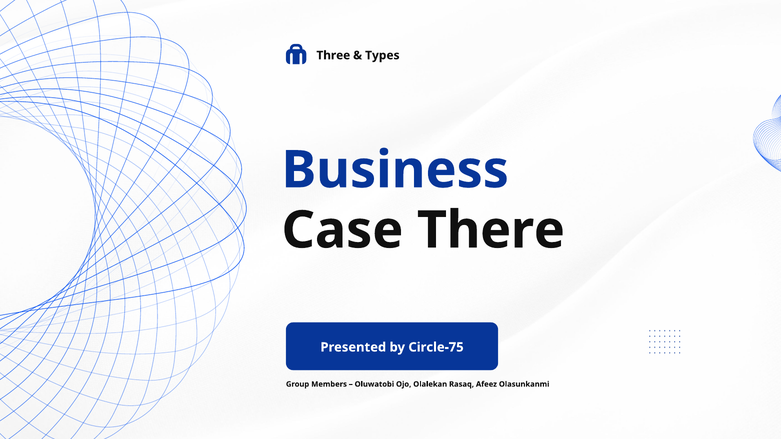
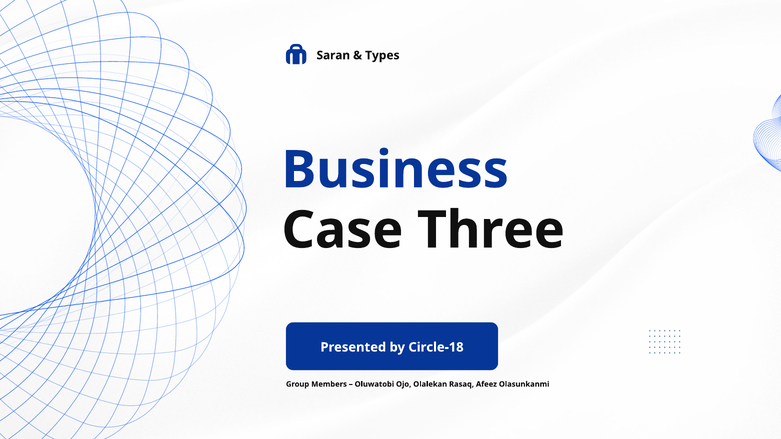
Three: Three -> Saran
There: There -> Three
Circle-75: Circle-75 -> Circle-18
